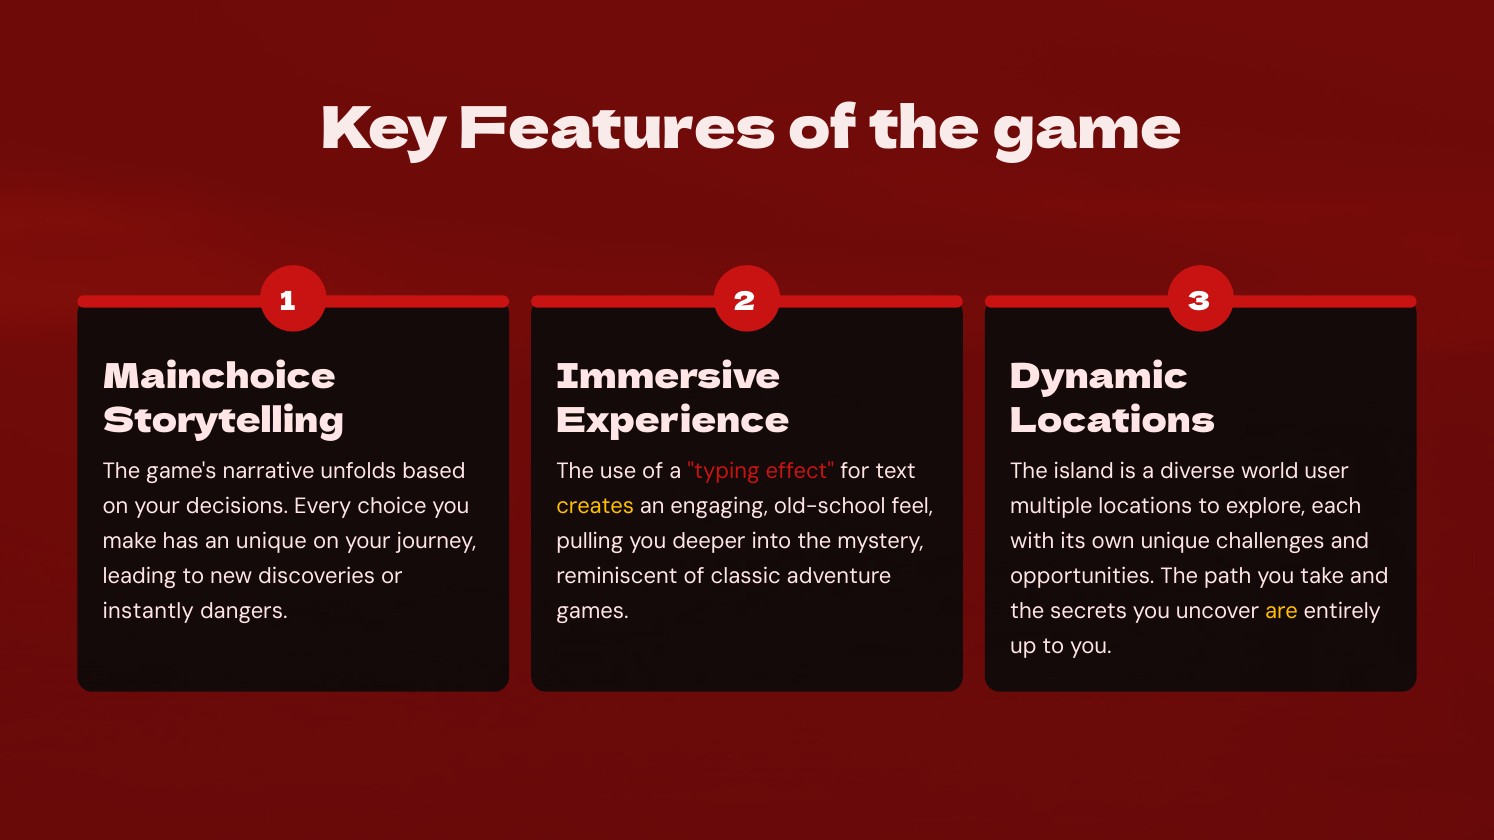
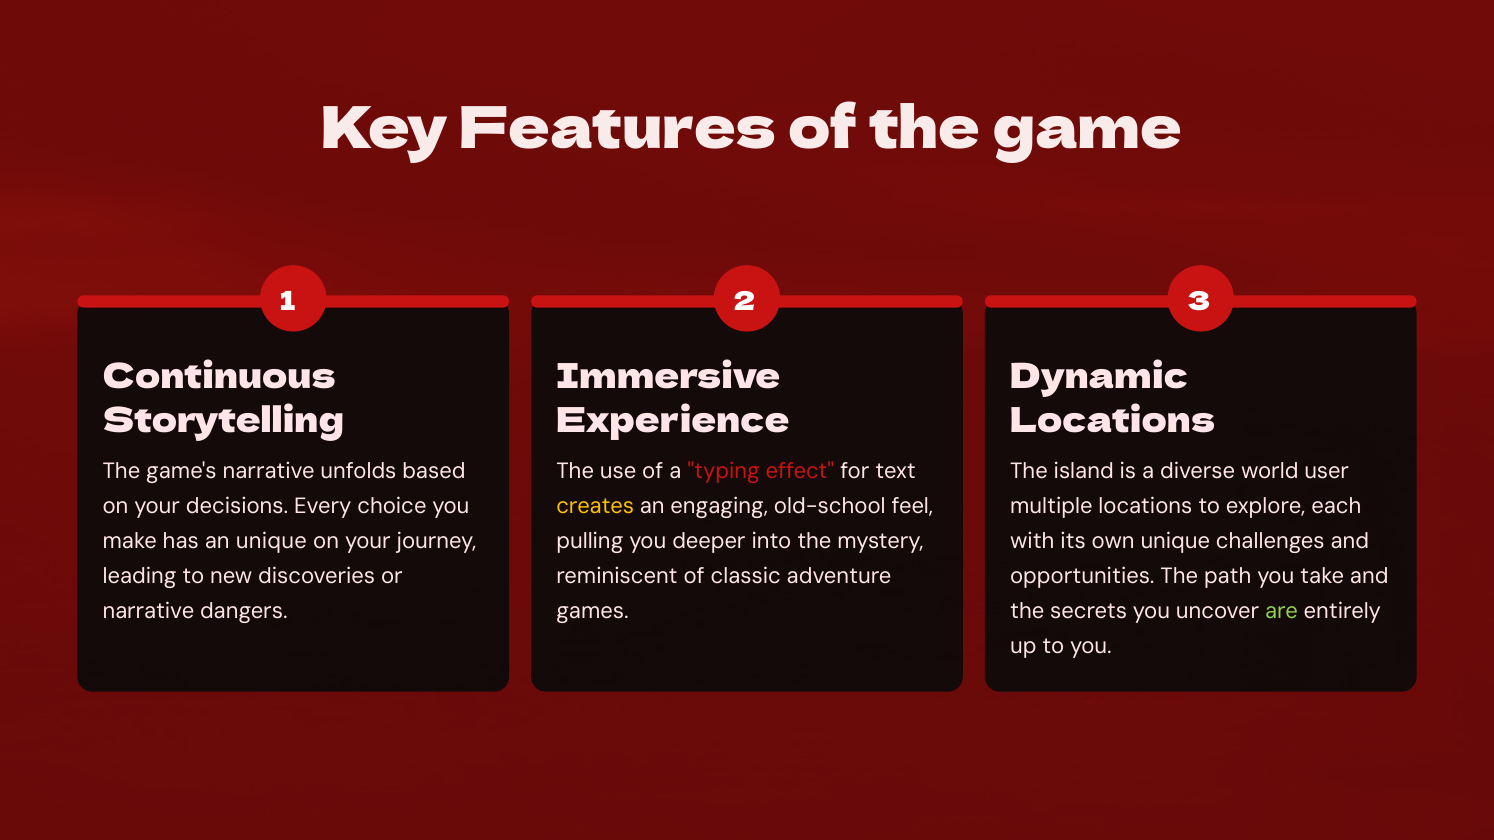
Mainchoice: Mainchoice -> Continuous
instantly at (148, 611): instantly -> narrative
are colour: yellow -> light green
